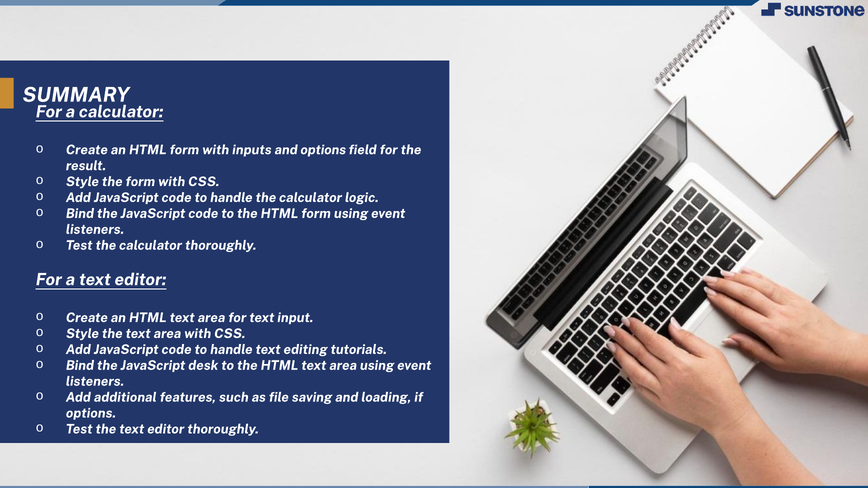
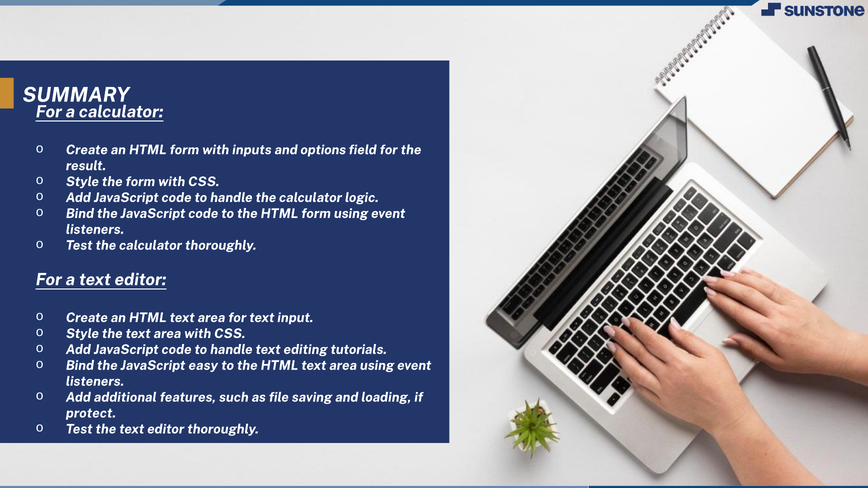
desk: desk -> easy
options at (91, 413): options -> protect
